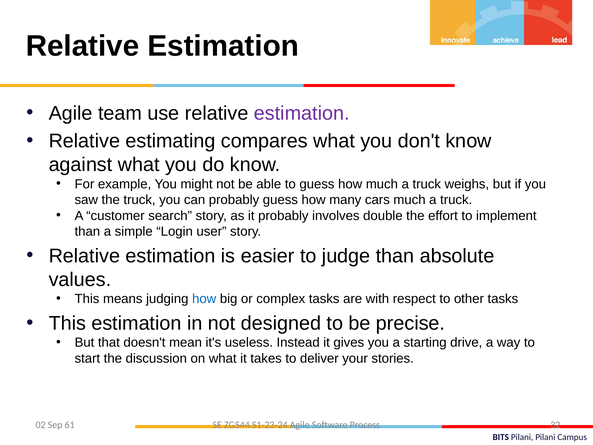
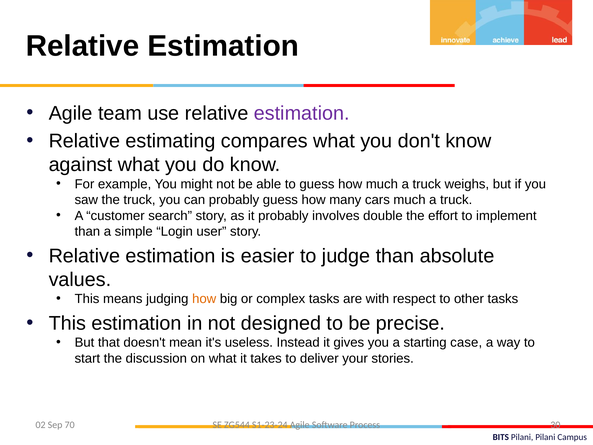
how at (204, 299) colour: blue -> orange
drive: drive -> case
61: 61 -> 70
32: 32 -> 30
